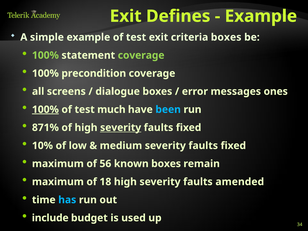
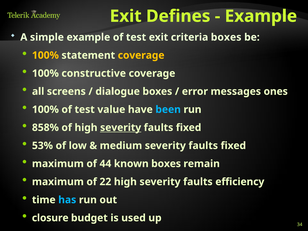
100% at (45, 55) colour: light green -> yellow
coverage at (141, 55) colour: light green -> yellow
precondition: precondition -> constructive
100% at (45, 110) underline: present -> none
much: much -> value
871%: 871% -> 858%
10%: 10% -> 53%
56: 56 -> 44
18: 18 -> 22
amended: amended -> efficiency
include: include -> closure
